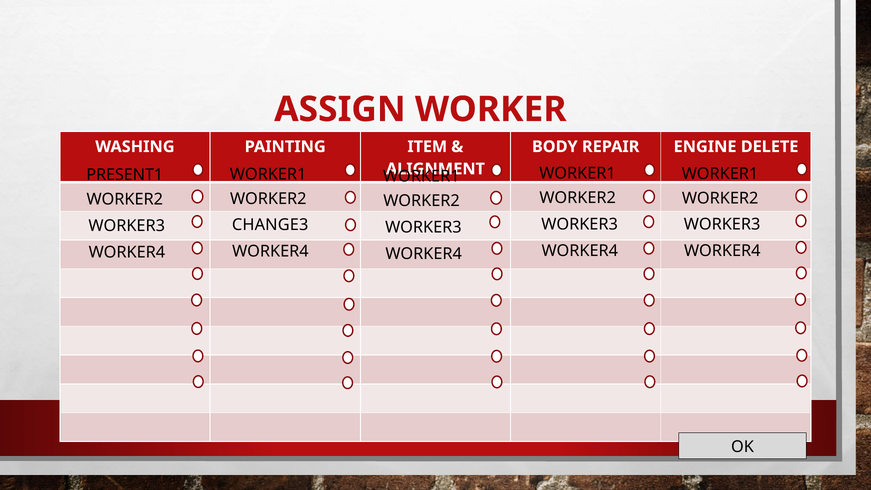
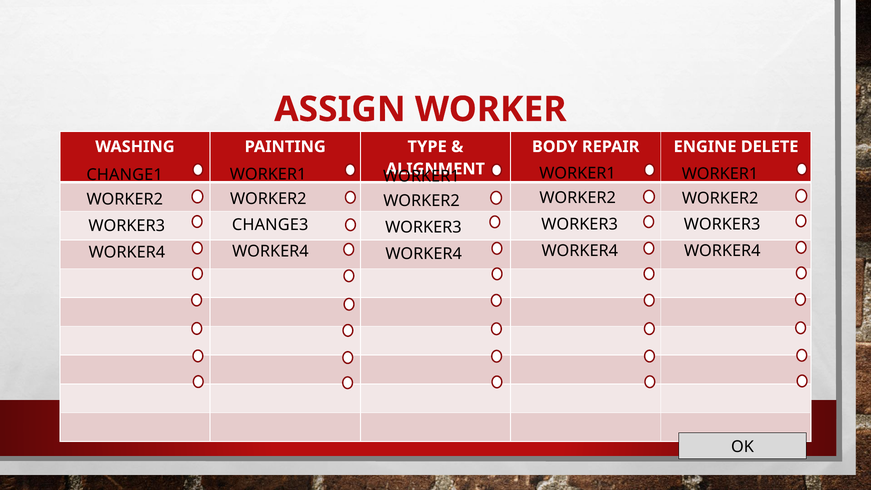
ITEM: ITEM -> TYPE
PRESENT1: PRESENT1 -> CHANGE1
